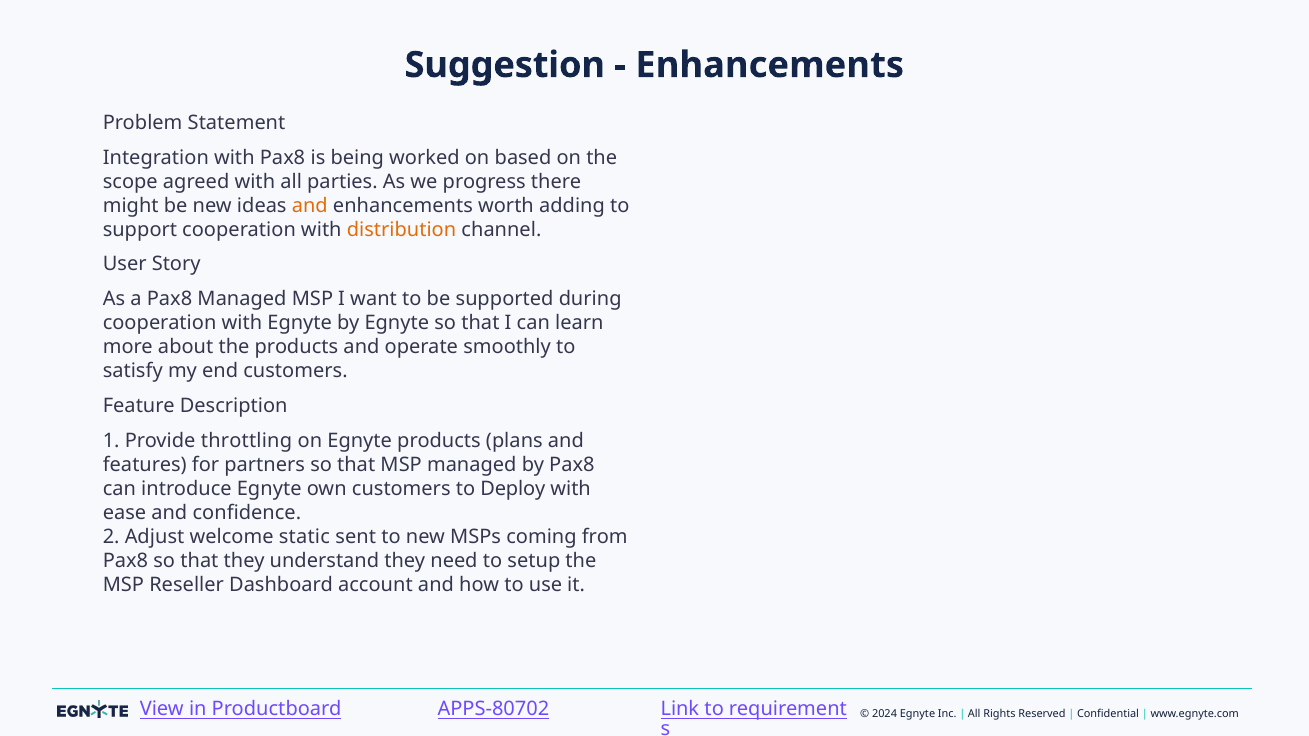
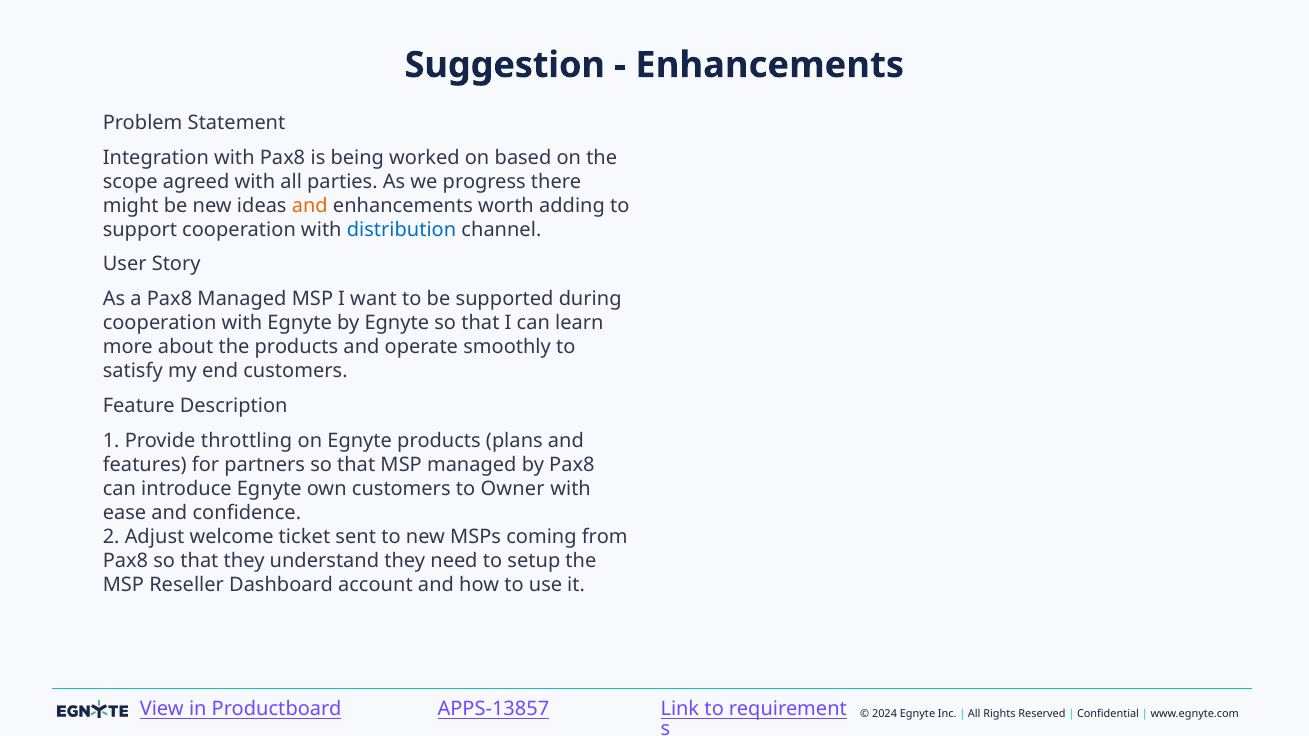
distribution colour: orange -> blue
Deploy: Deploy -> Owner
static: static -> ticket
APPS-80702: APPS-80702 -> APPS-13857
